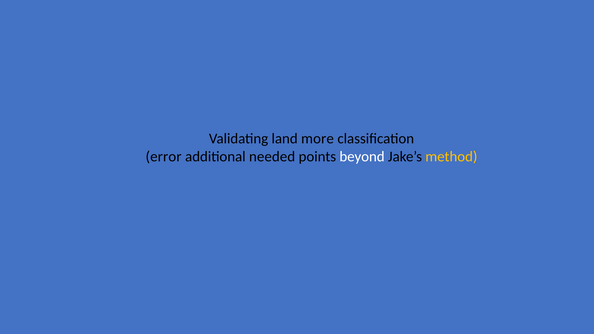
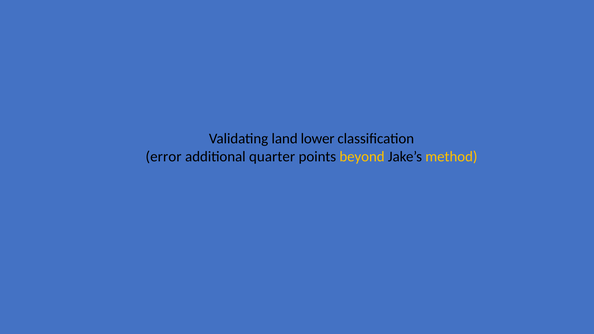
more: more -> lower
needed: needed -> quarter
beyond colour: white -> yellow
